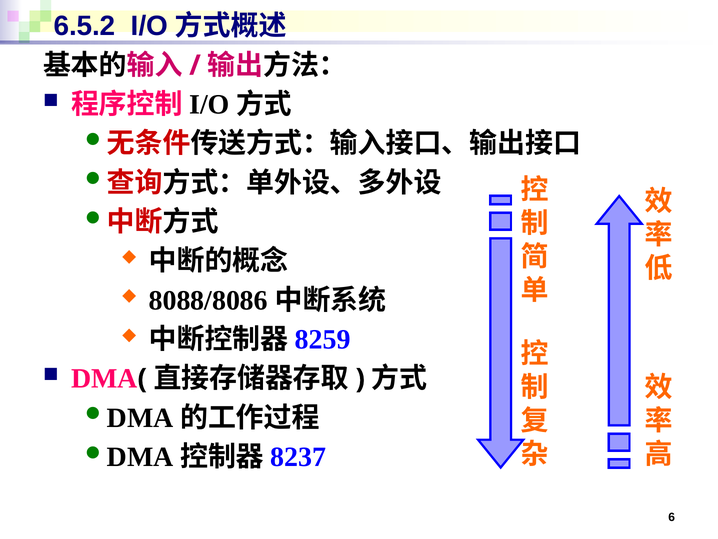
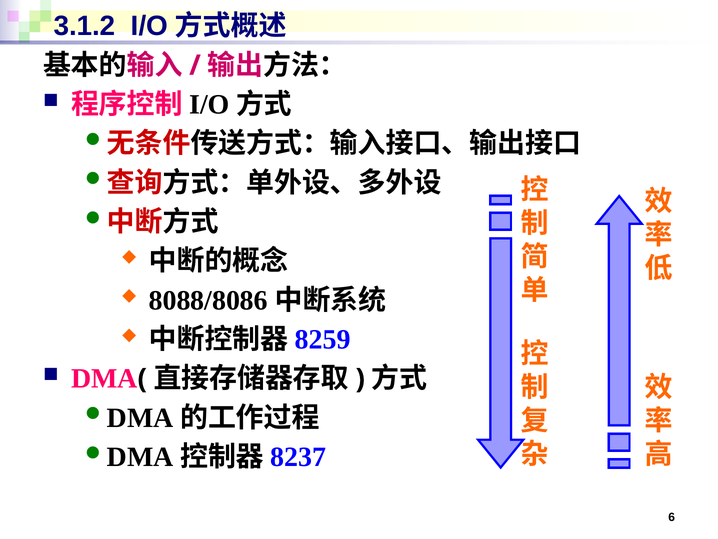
6.5.2: 6.5.2 -> 3.1.2
